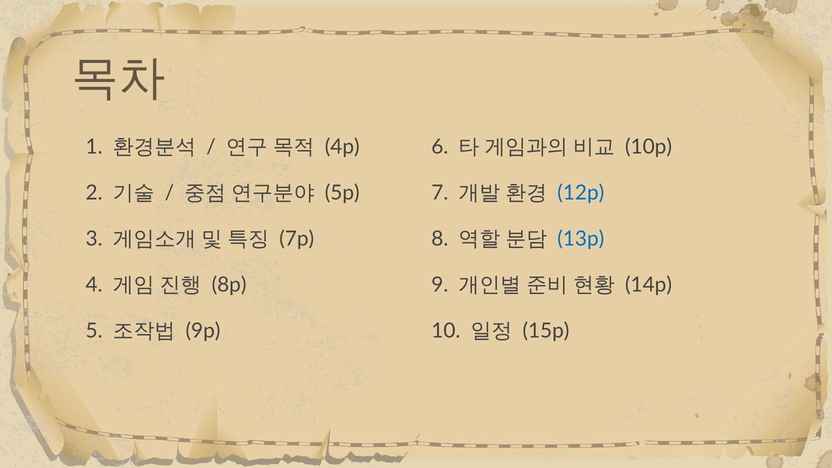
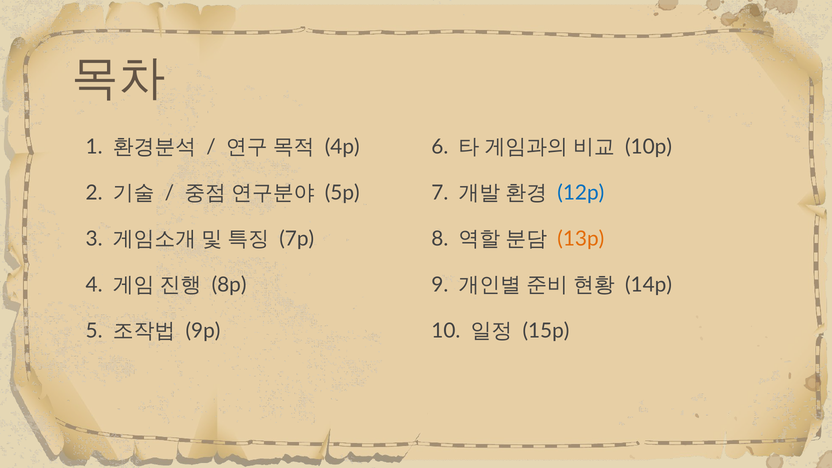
13p colour: blue -> orange
